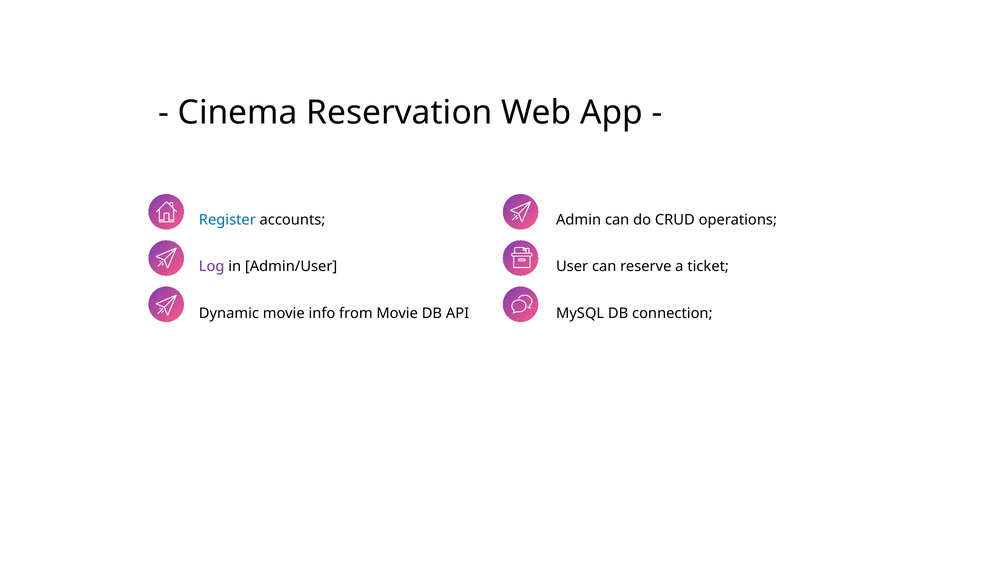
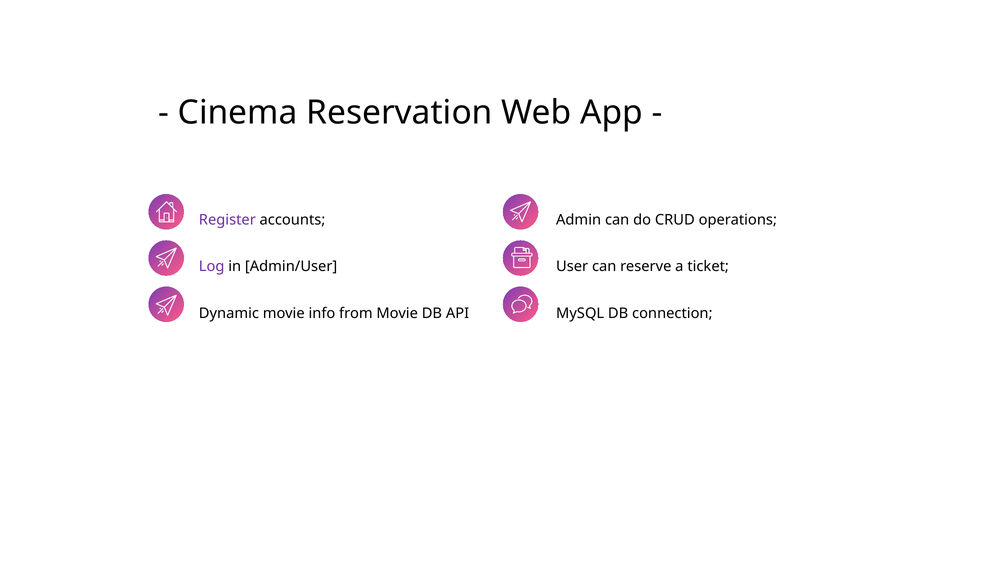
Register colour: blue -> purple
